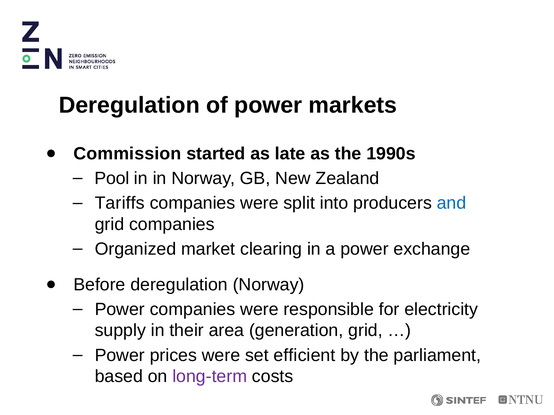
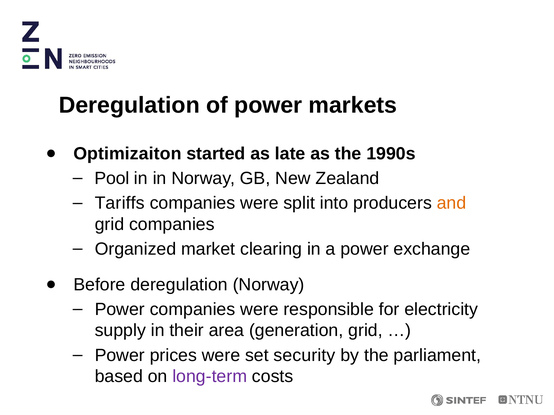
Commission: Commission -> Optimizaiton
and colour: blue -> orange
efficient: efficient -> security
